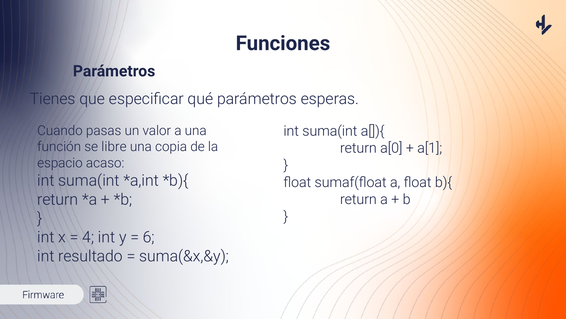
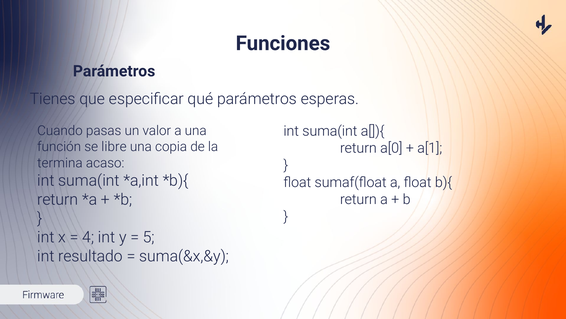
espacio: espacio -> termina
6: 6 -> 5
